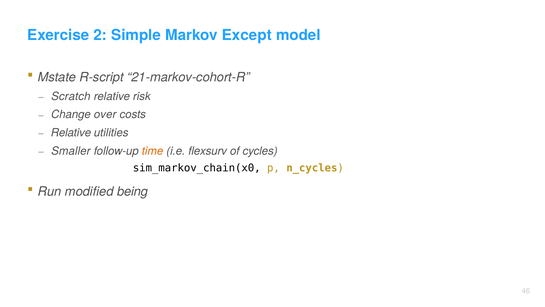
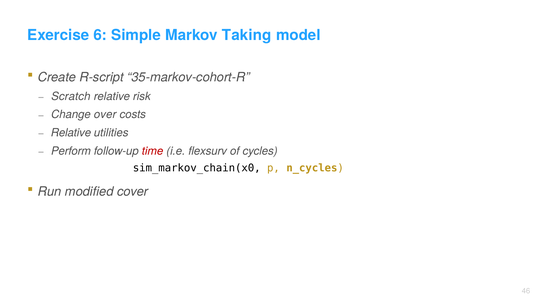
2: 2 -> 6
Except: Except -> Taking
Mstate: Mstate -> Create
21-markov-cohort-R: 21-markov-cohort-R -> 35-markov-cohort-R
Smaller: Smaller -> Perform
time colour: orange -> red
being: being -> cover
